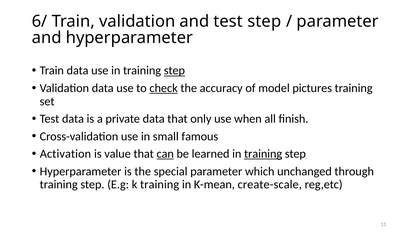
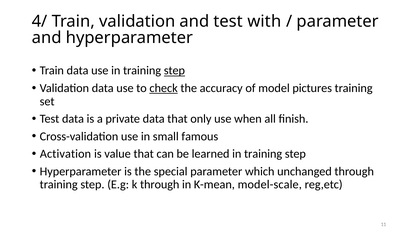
6/: 6/ -> 4/
test step: step -> with
can underline: present -> none
training at (263, 154) underline: present -> none
k training: training -> through
create-scale: create-scale -> model-scale
